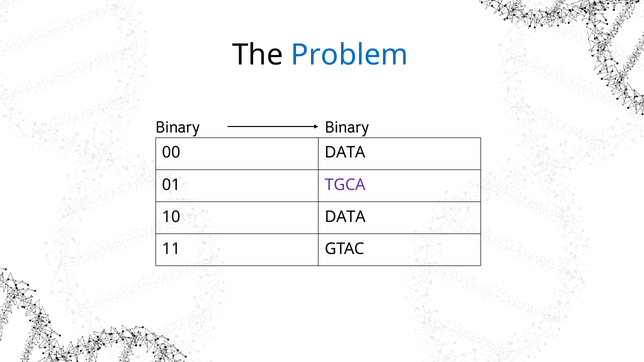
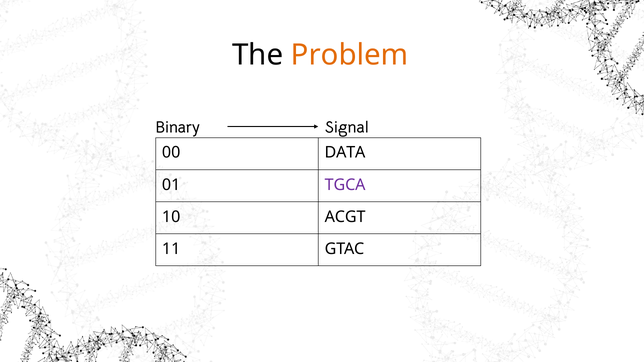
Problem colour: blue -> orange
Binary Binary: Binary -> Signal
10 DATA: DATA -> ACGT
